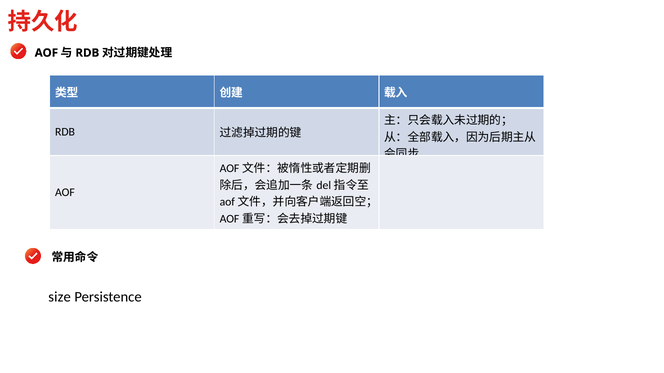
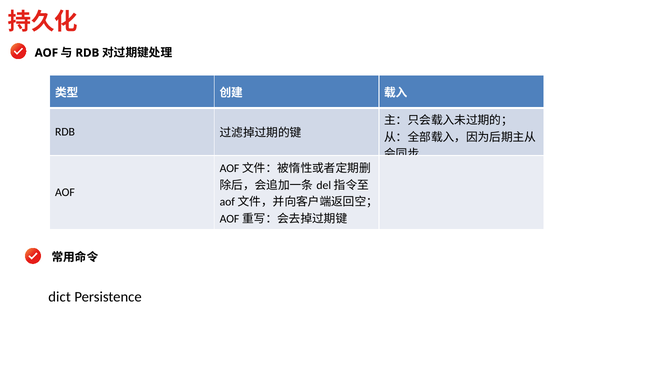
size: size -> dict
